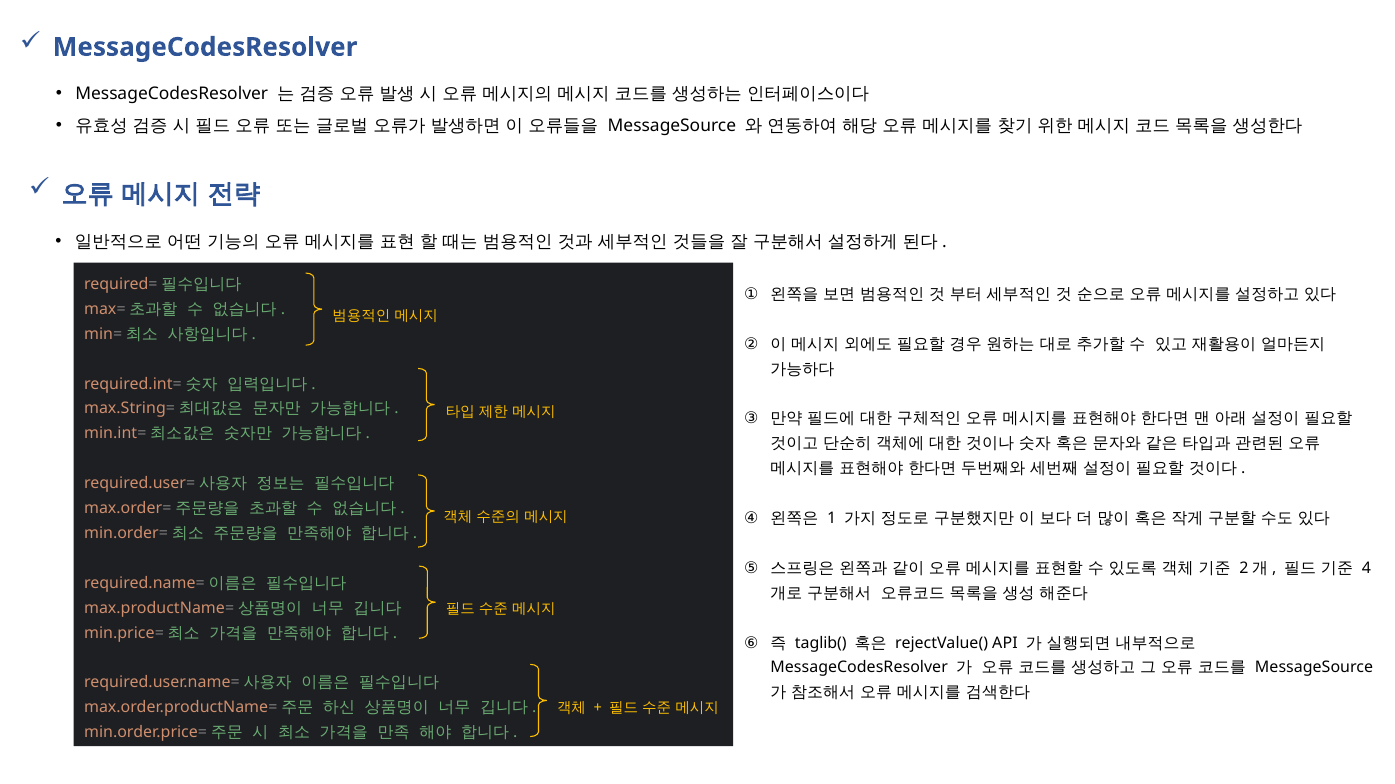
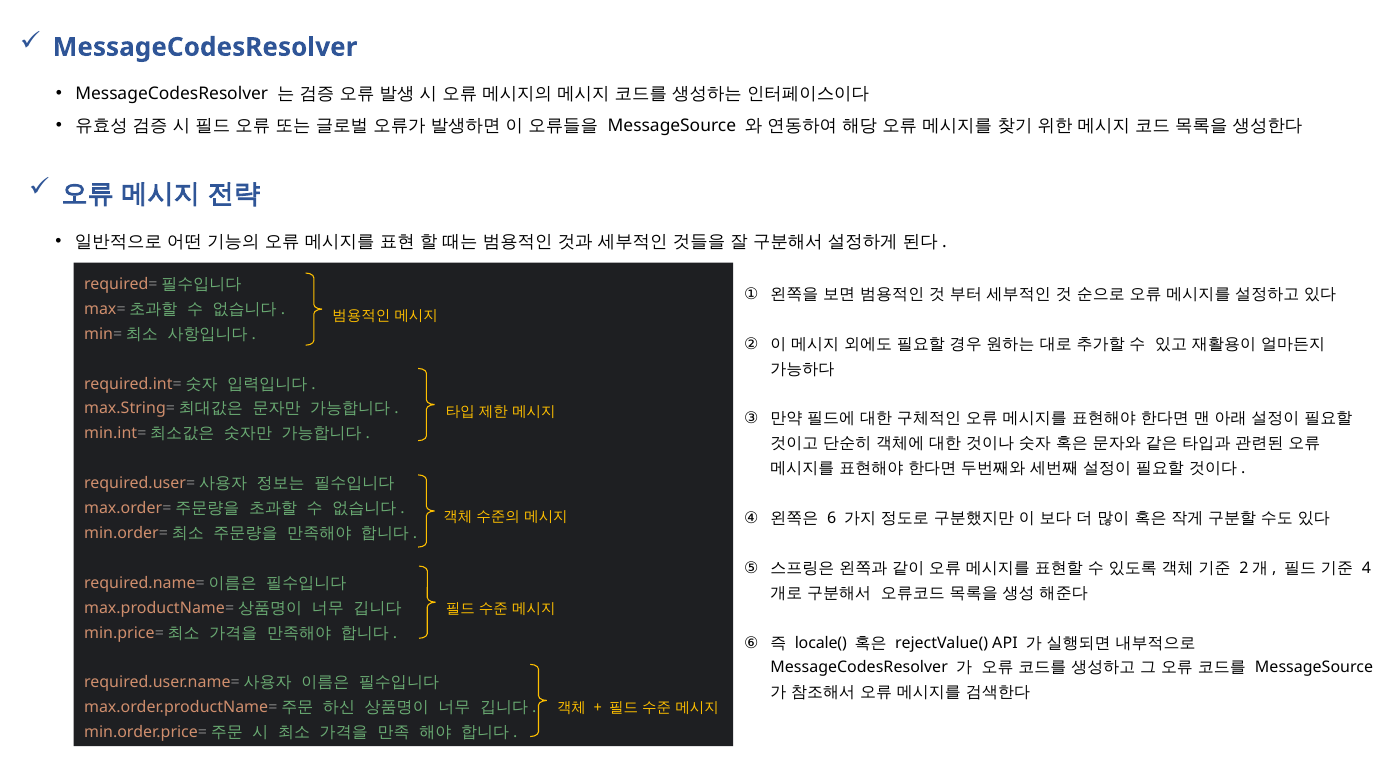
1: 1 -> 6
taglib(: taglib( -> locale(
